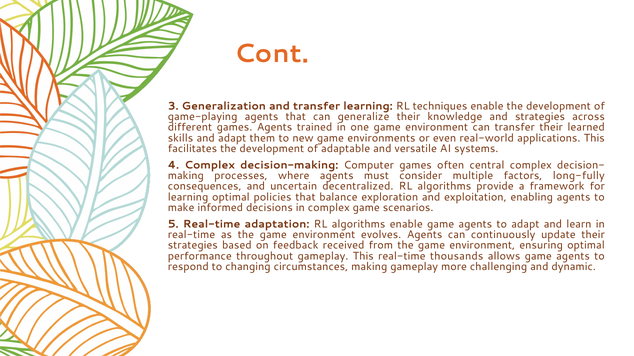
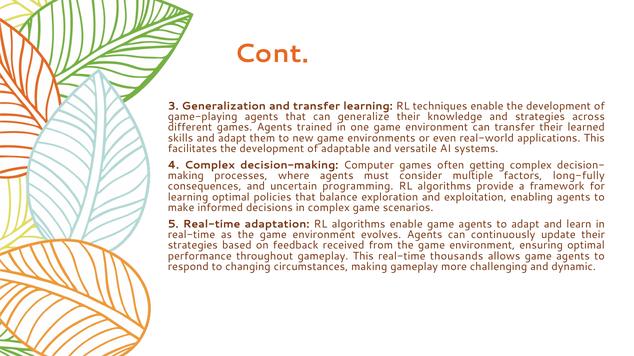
central: central -> getting
decentralized: decentralized -> programming
